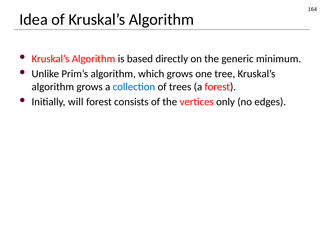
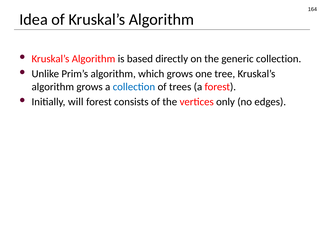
generic minimum: minimum -> collection
